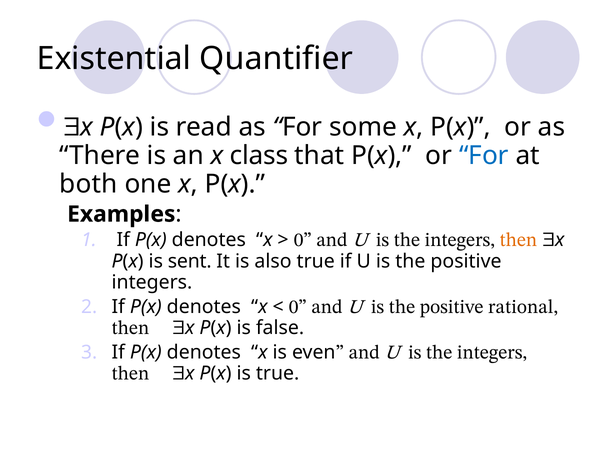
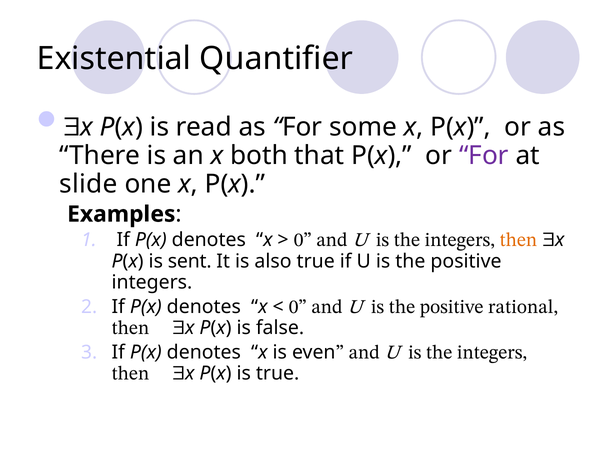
class: class -> both
For at (484, 156) colour: blue -> purple
both: both -> slide
